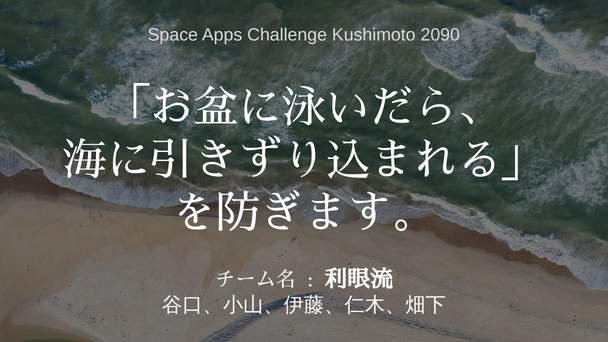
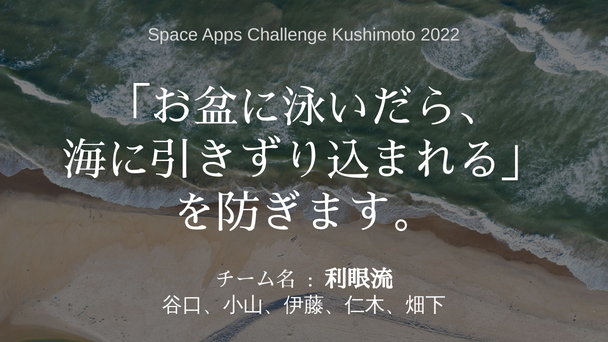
2090: 2090 -> 2022
